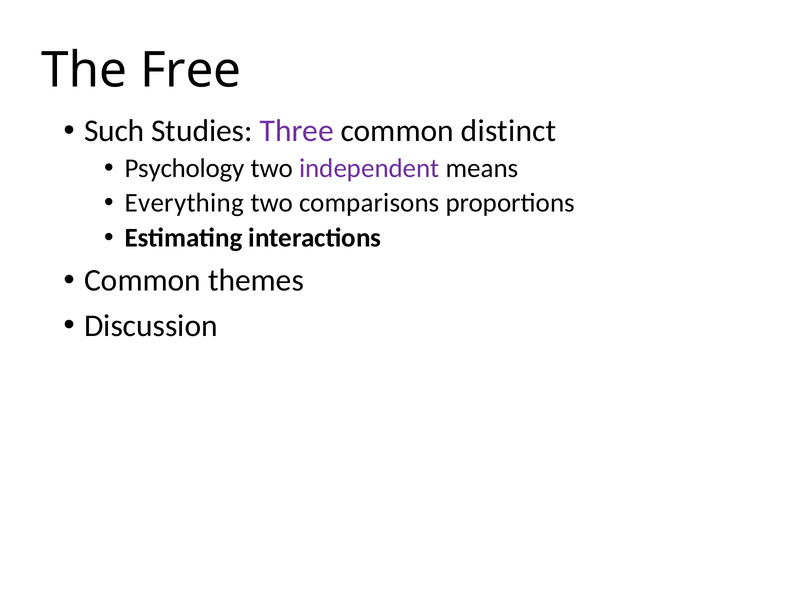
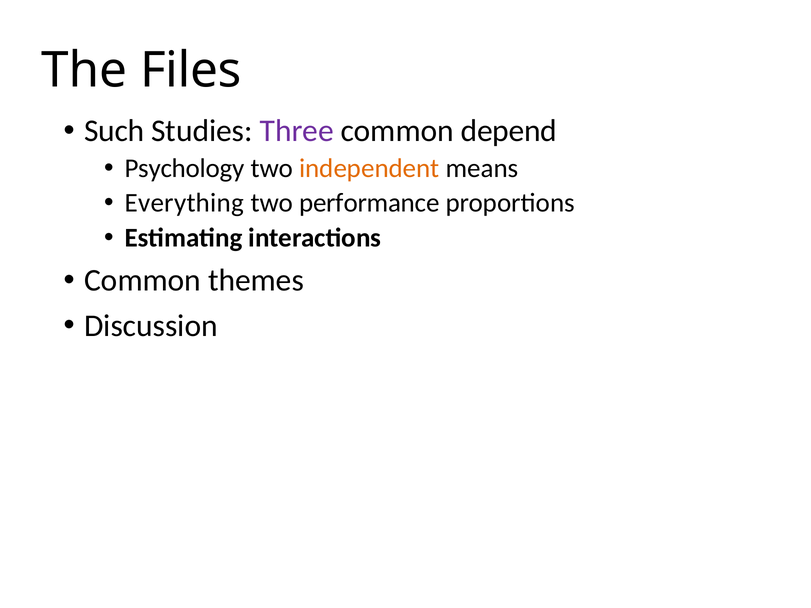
Free: Free -> Files
distinct: distinct -> depend
independent colour: purple -> orange
comparisons: comparisons -> performance
